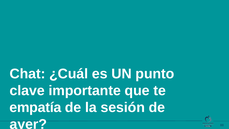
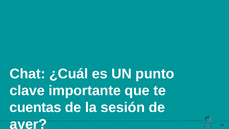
empatía: empatía -> cuentas
